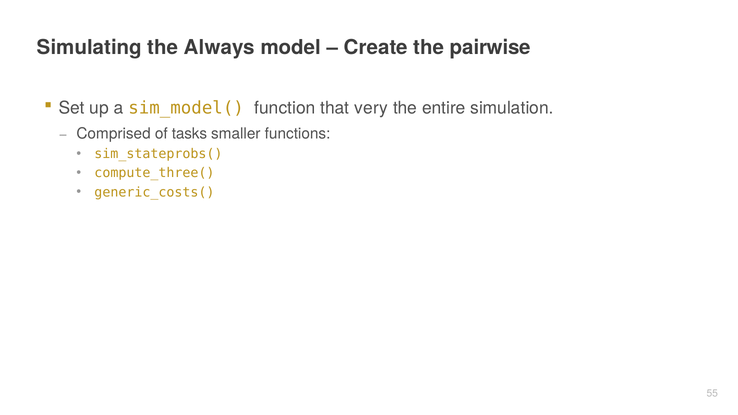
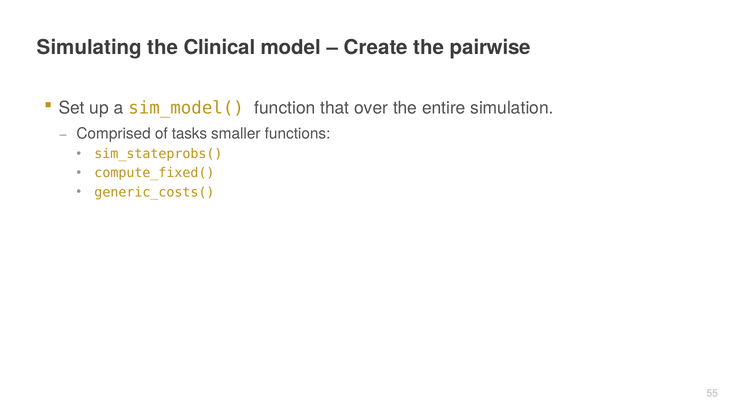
Always: Always -> Clinical
very: very -> over
compute_three(: compute_three( -> compute_fixed(
